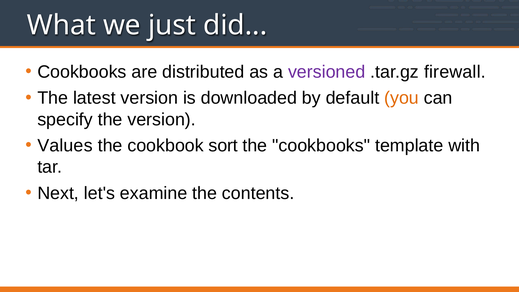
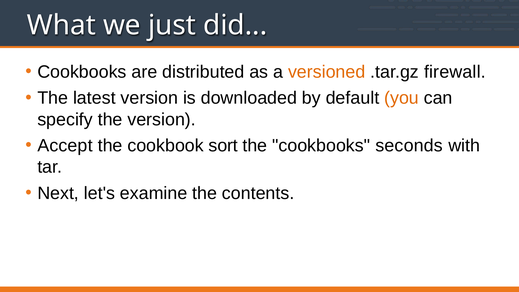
versioned colour: purple -> orange
Values: Values -> Accept
template: template -> seconds
